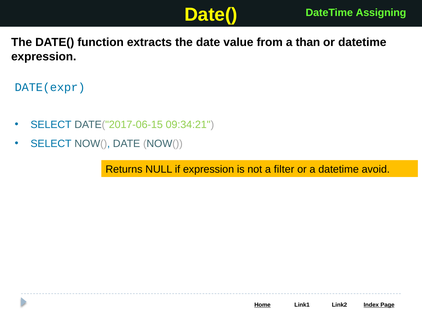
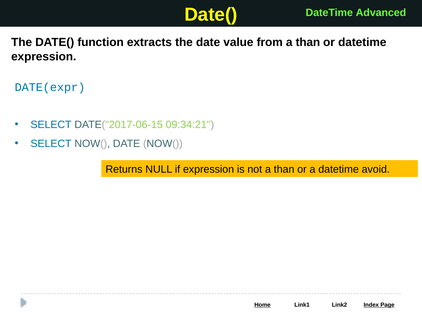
Assigning: Assigning -> Advanced
not a filter: filter -> than
